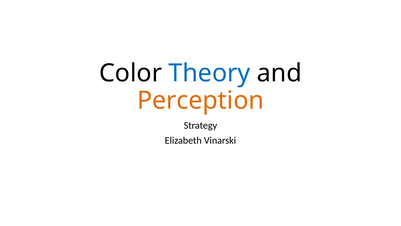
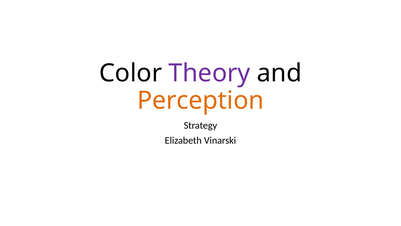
Theory colour: blue -> purple
